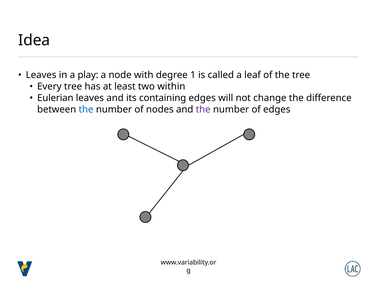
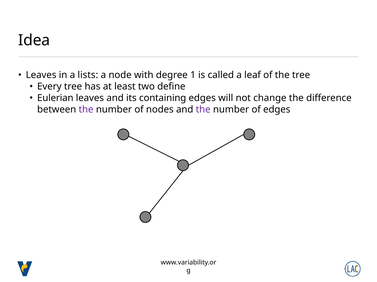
play: play -> lists
within: within -> define
the at (86, 110) colour: blue -> purple
